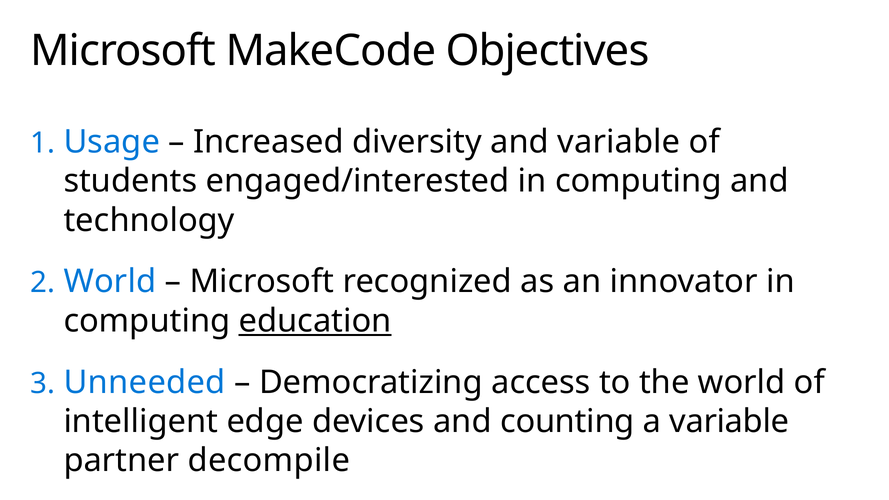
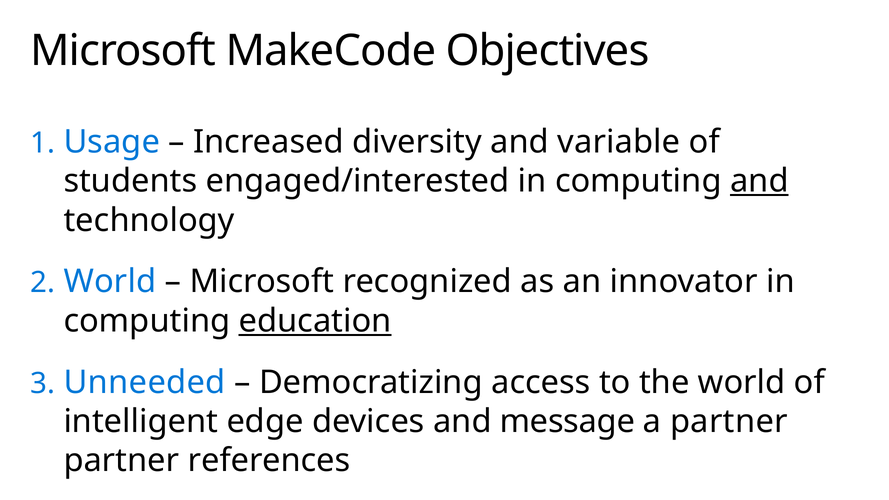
and at (759, 181) underline: none -> present
counting: counting -> message
a variable: variable -> partner
decompile: decompile -> references
